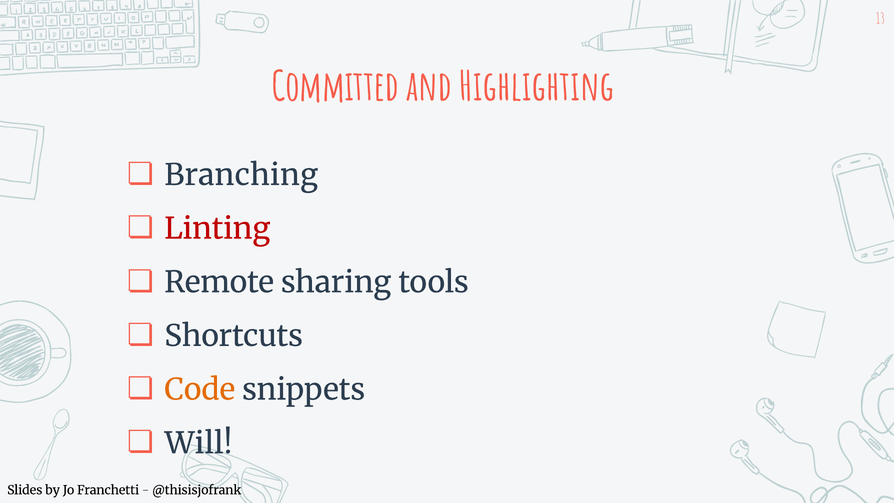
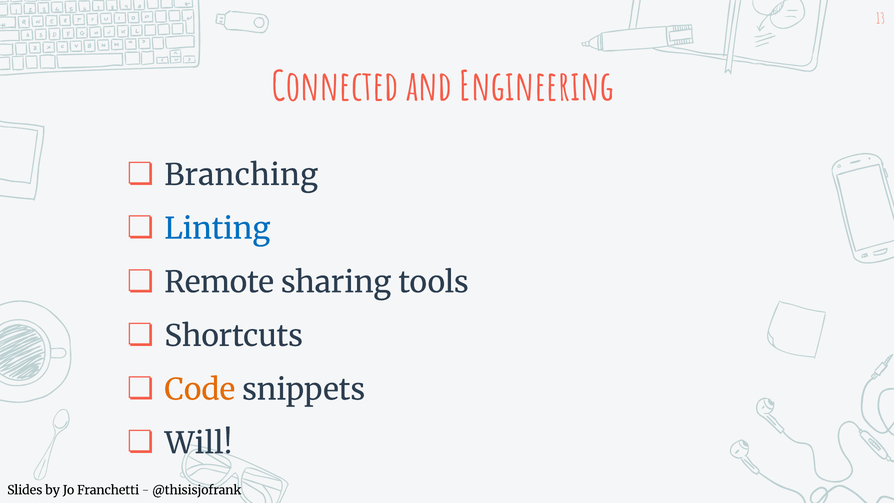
Committed: Committed -> Connected
Highlighting: Highlighting -> Engineering
Linting colour: red -> blue
